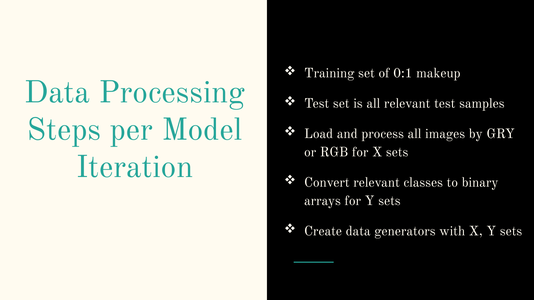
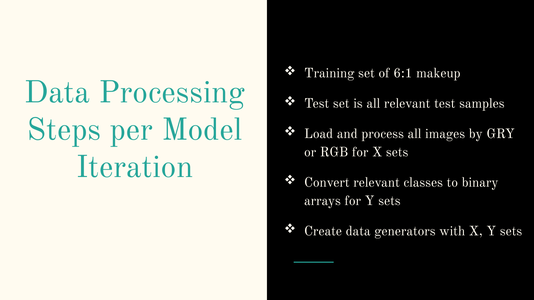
0:1: 0:1 -> 6:1
